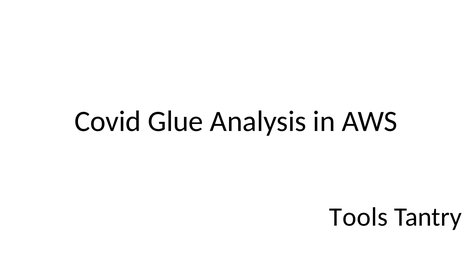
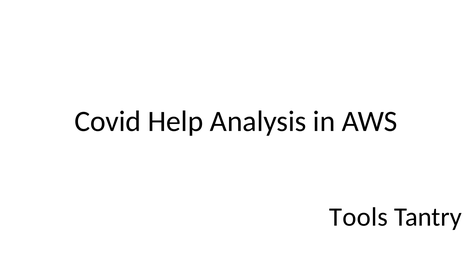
Glue: Glue -> Help
